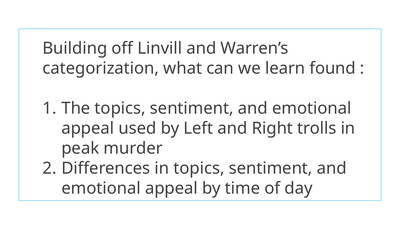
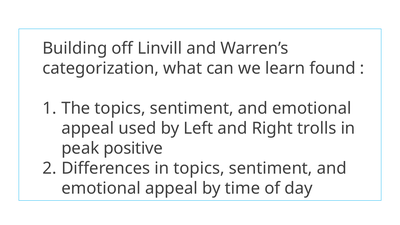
murder: murder -> positive
